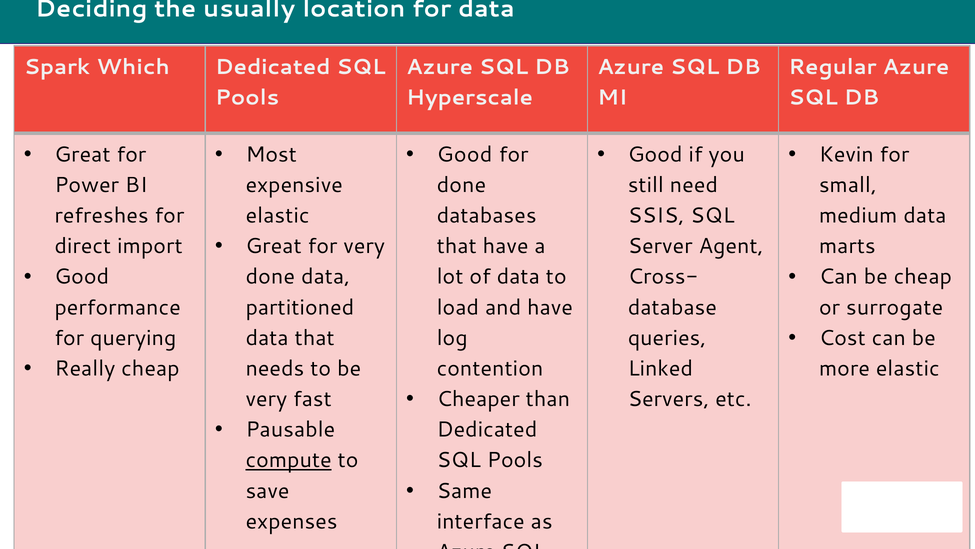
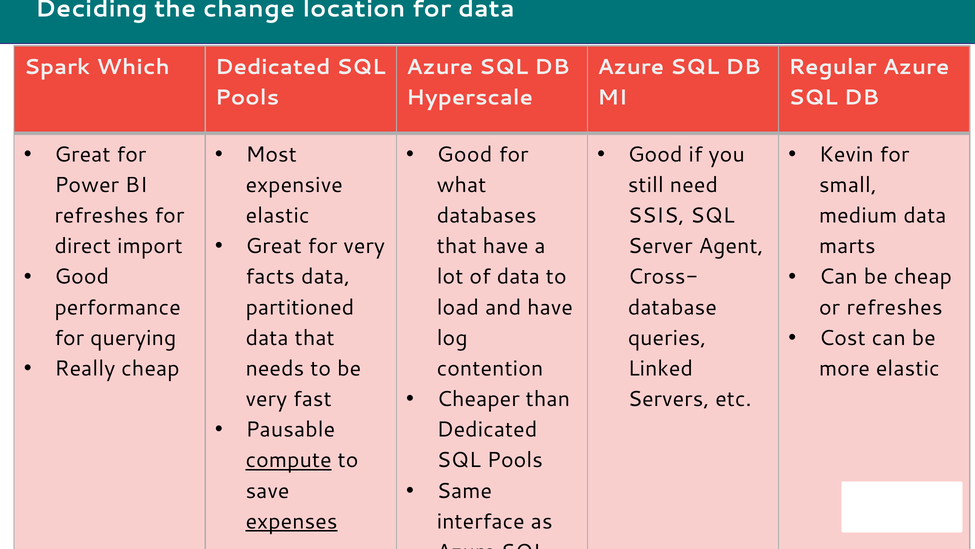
usually: usually -> change
done at (461, 185): done -> what
done at (270, 277): done -> facts
or surrogate: surrogate -> refreshes
expenses underline: none -> present
